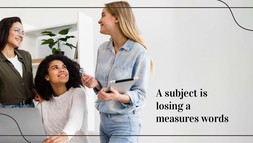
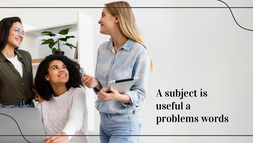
losing: losing -> useful
measures: measures -> problems
